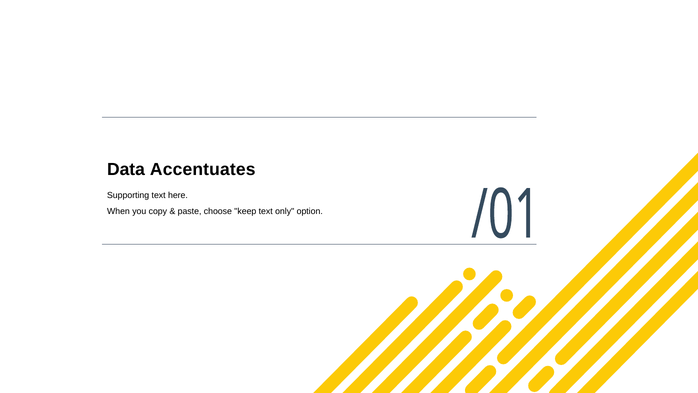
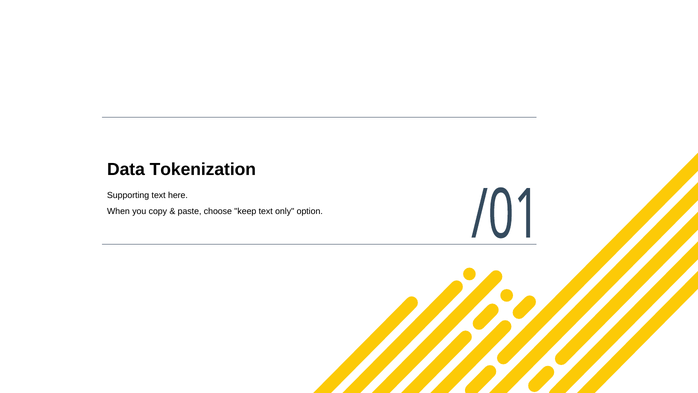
Accentuates: Accentuates -> Tokenization
